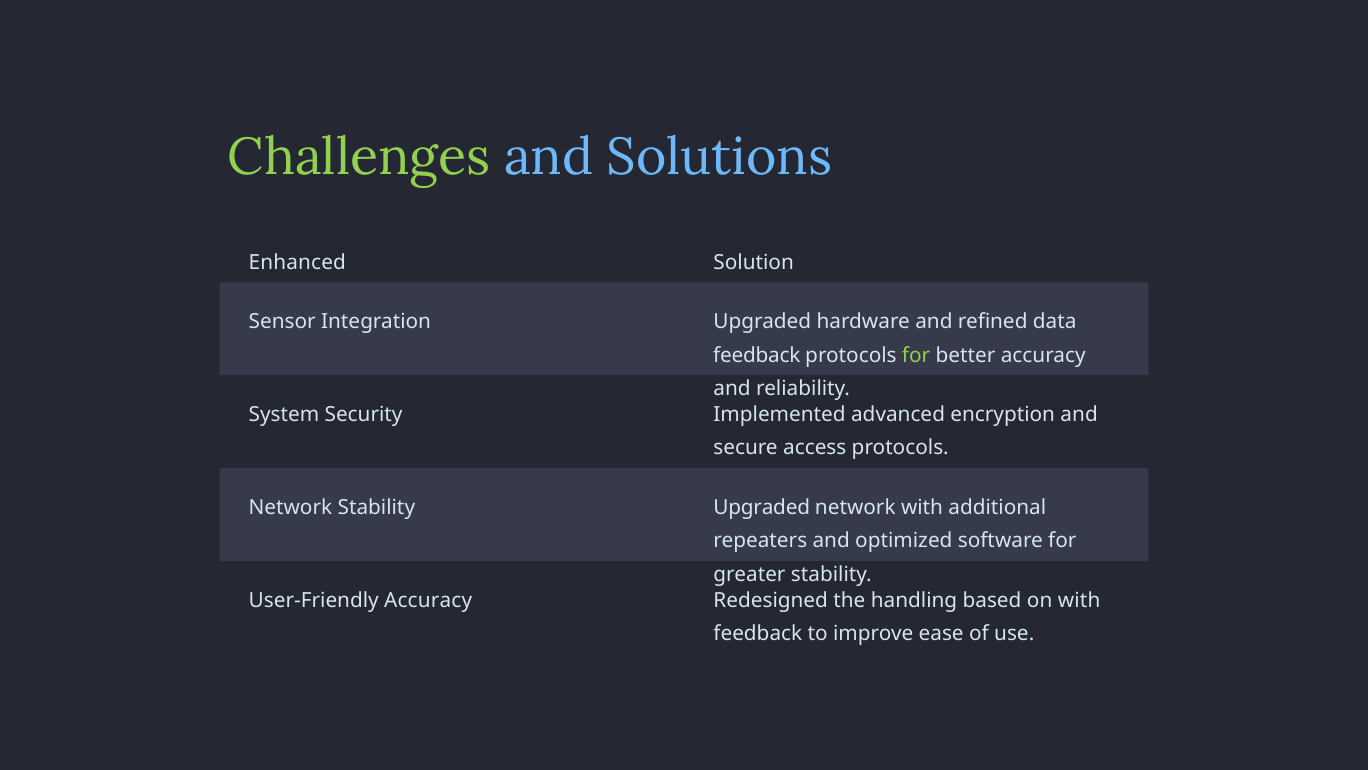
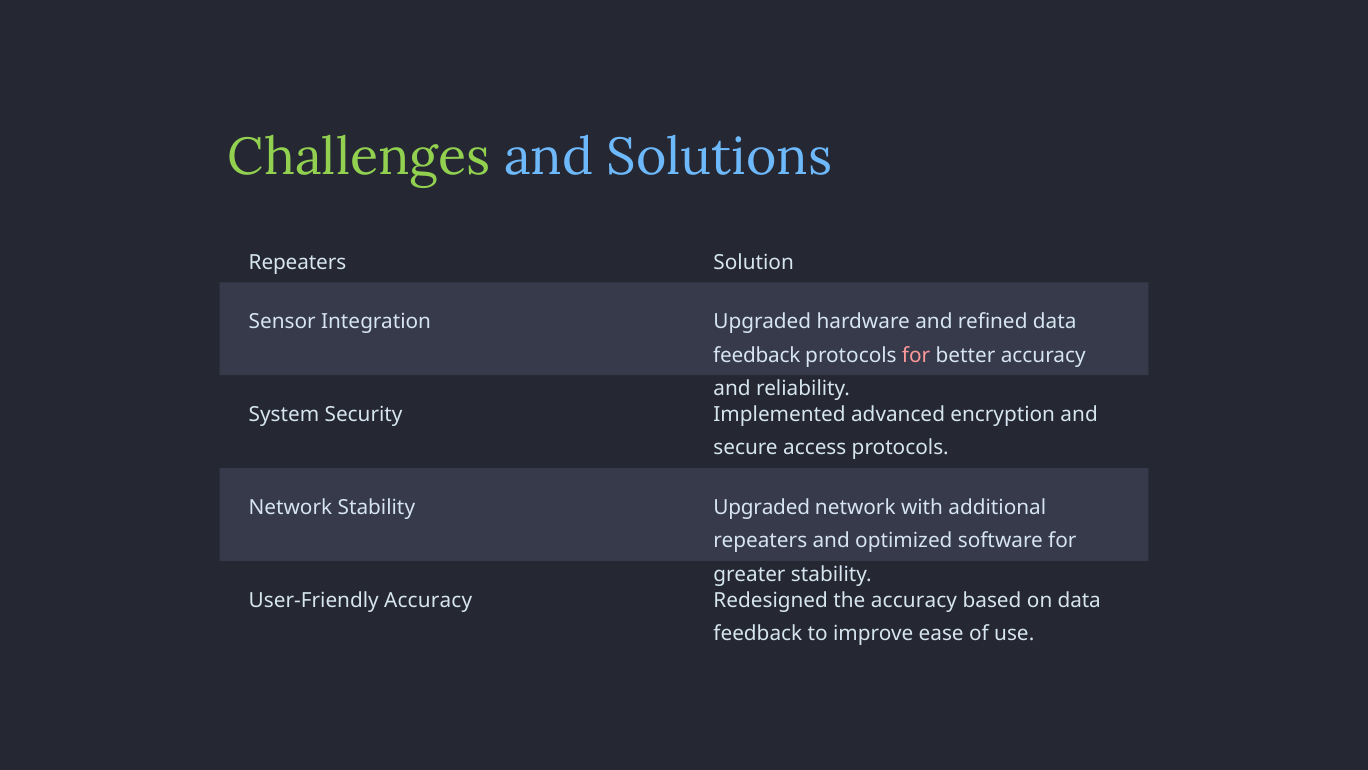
Enhanced at (297, 262): Enhanced -> Repeaters
for at (916, 355) colour: light green -> pink
the handling: handling -> accuracy
on with: with -> data
